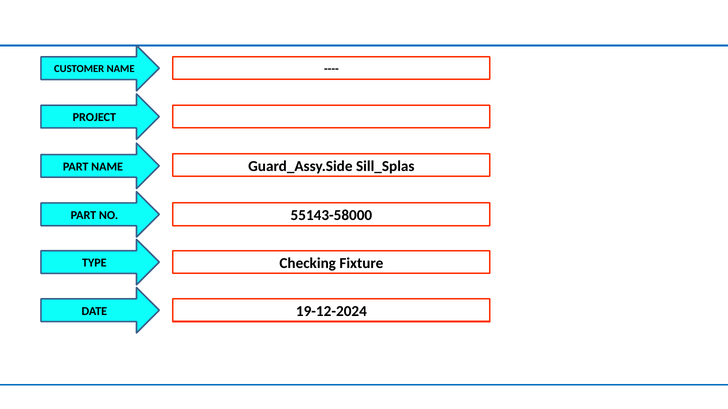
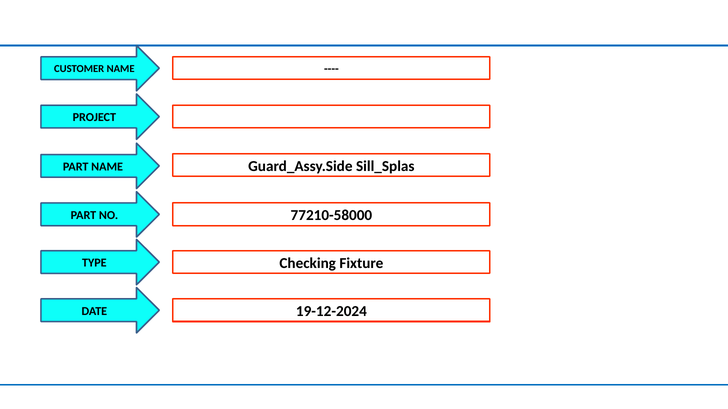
55143-58000: 55143-58000 -> 77210-58000
